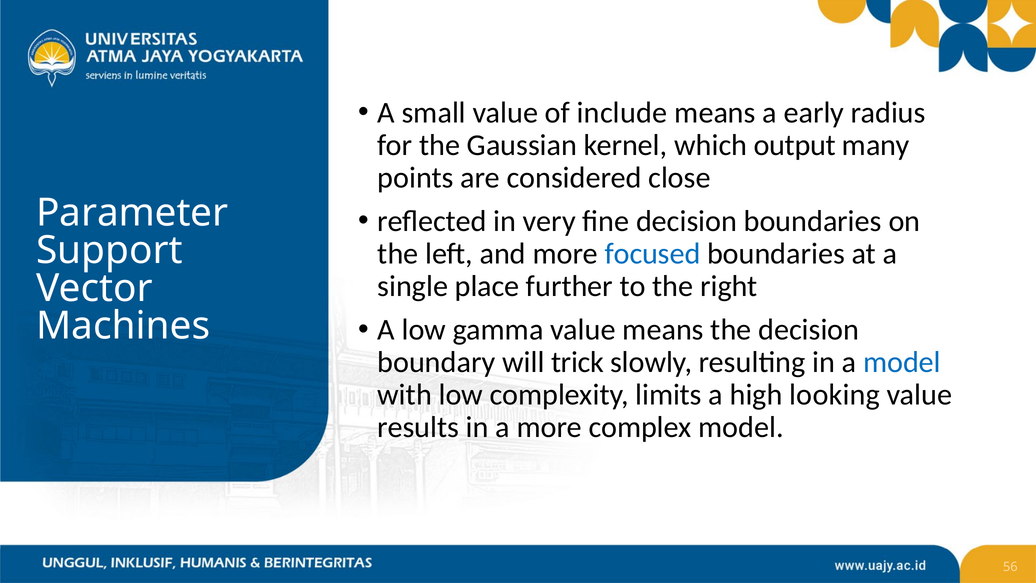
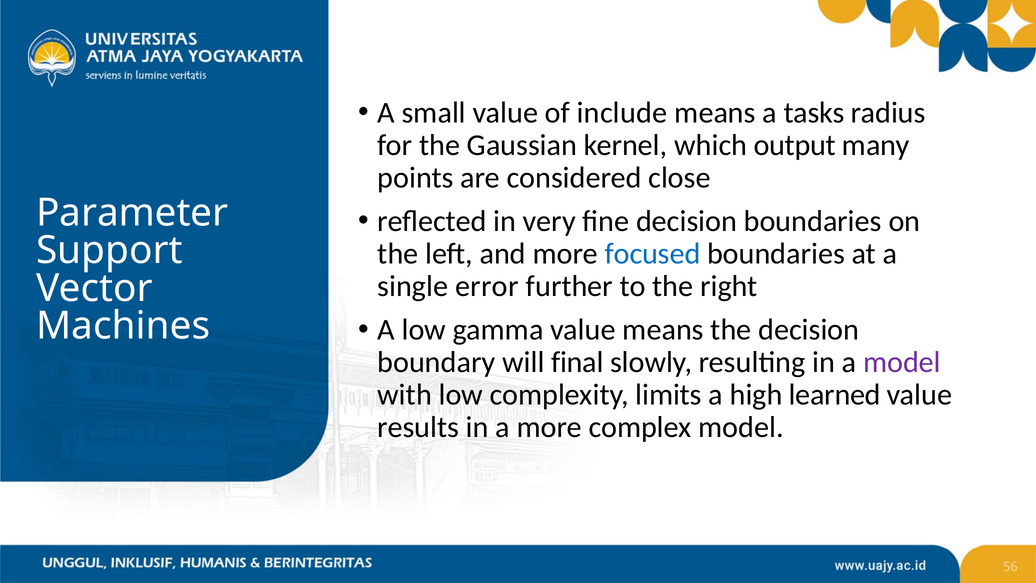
early: early -> tasks
place: place -> error
trick: trick -> final
model at (902, 362) colour: blue -> purple
looking: looking -> learned
